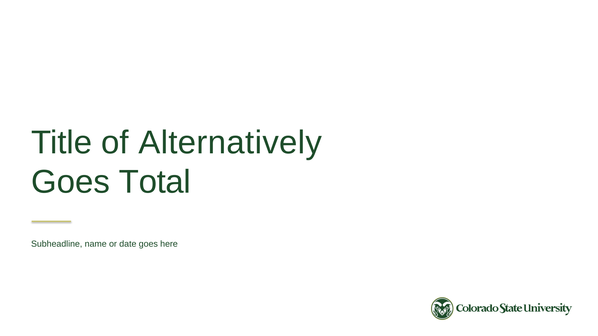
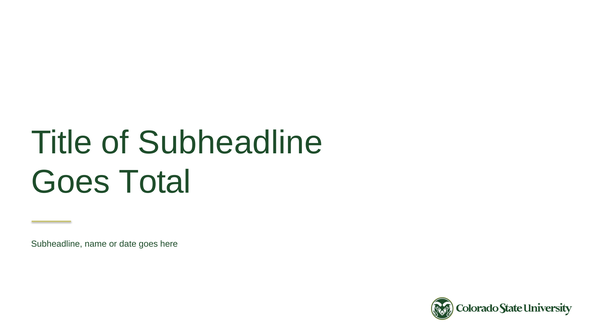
of Alternatively: Alternatively -> Subheadline
